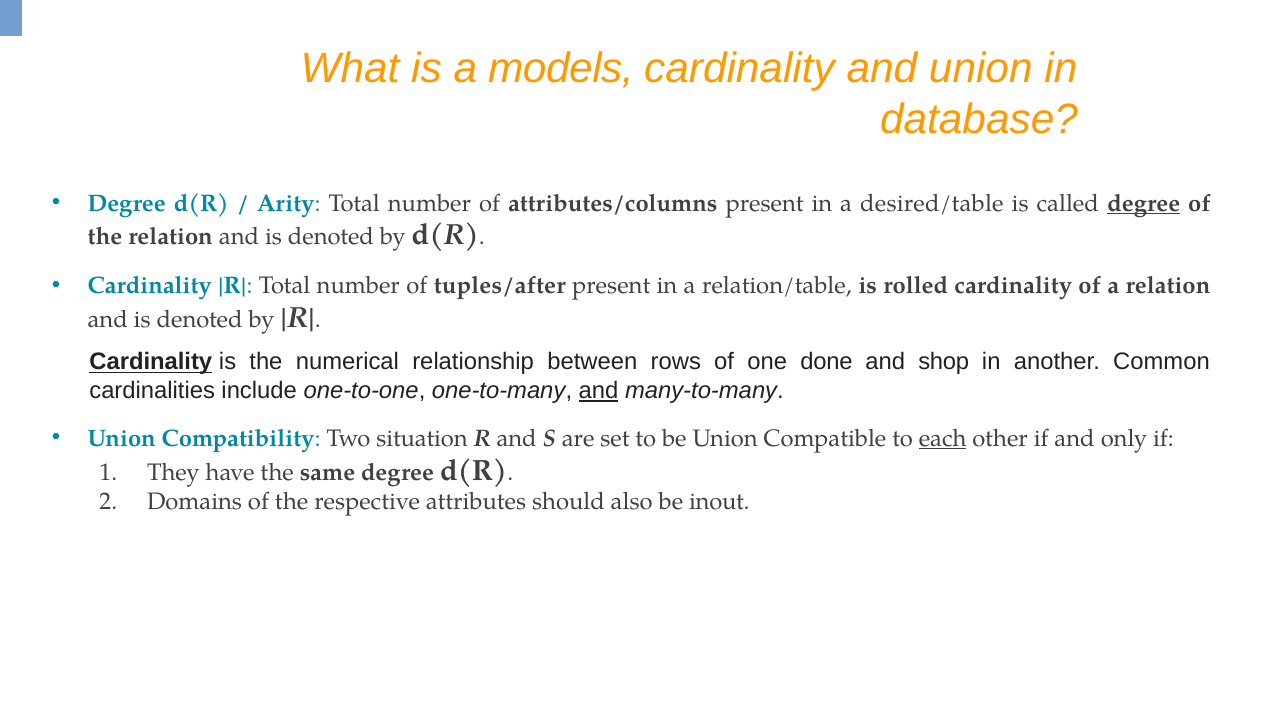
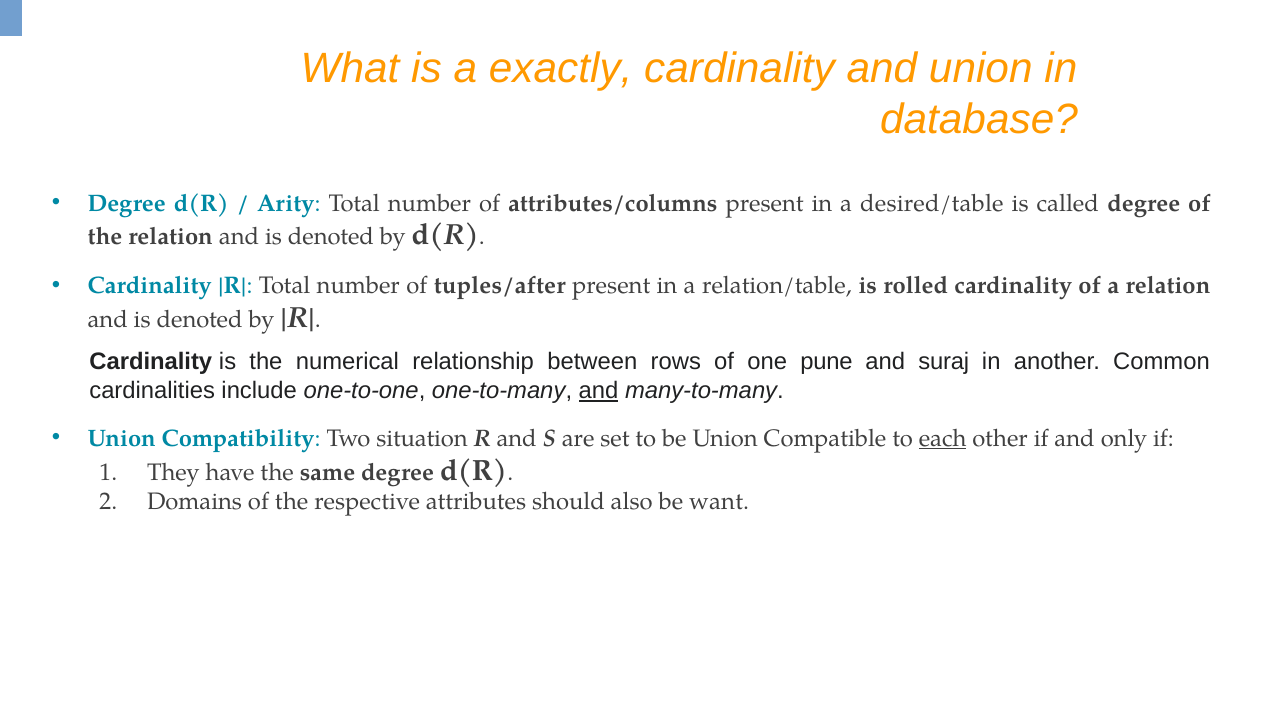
models: models -> exactly
degree at (1144, 203) underline: present -> none
Cardinality at (151, 362) underline: present -> none
done: done -> pune
shop: shop -> suraj
inout: inout -> want
